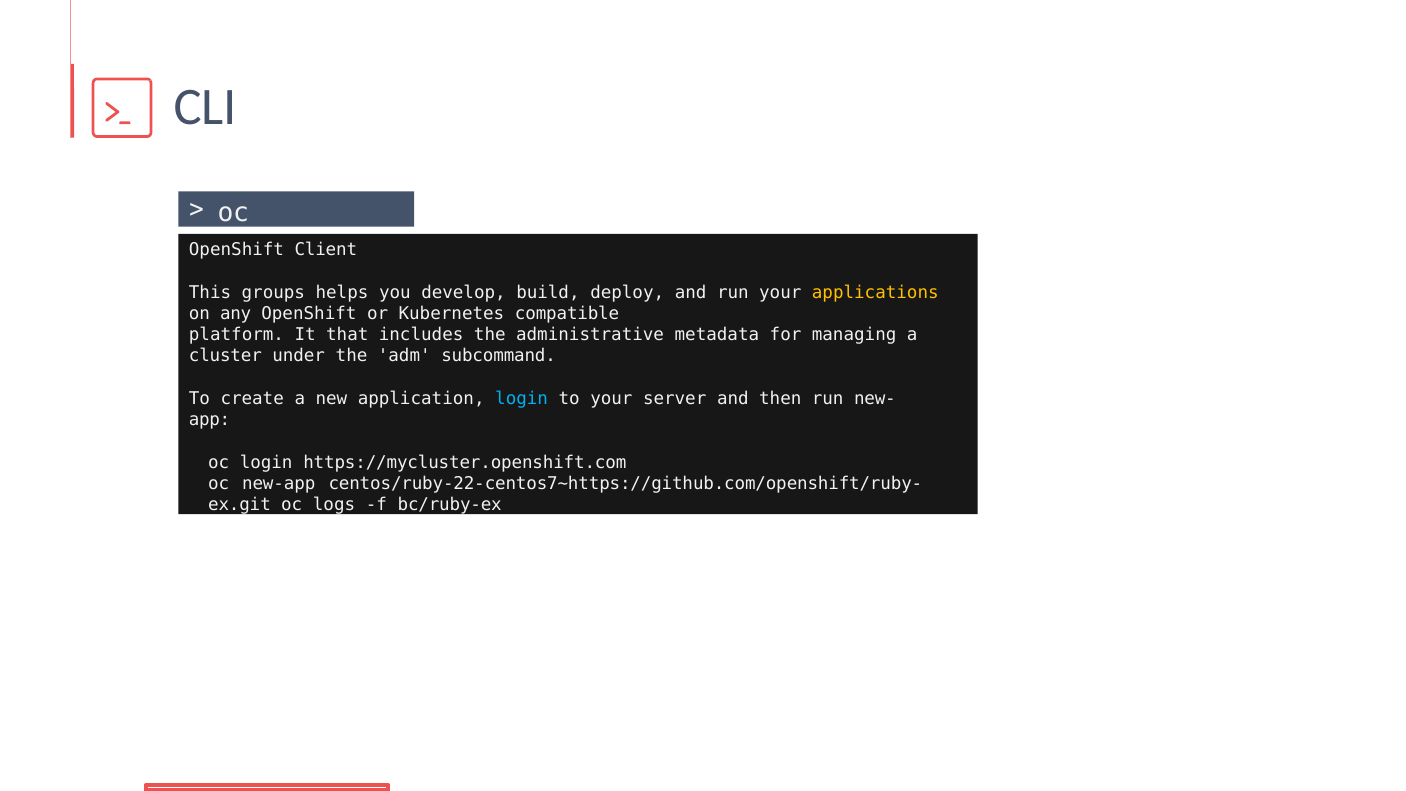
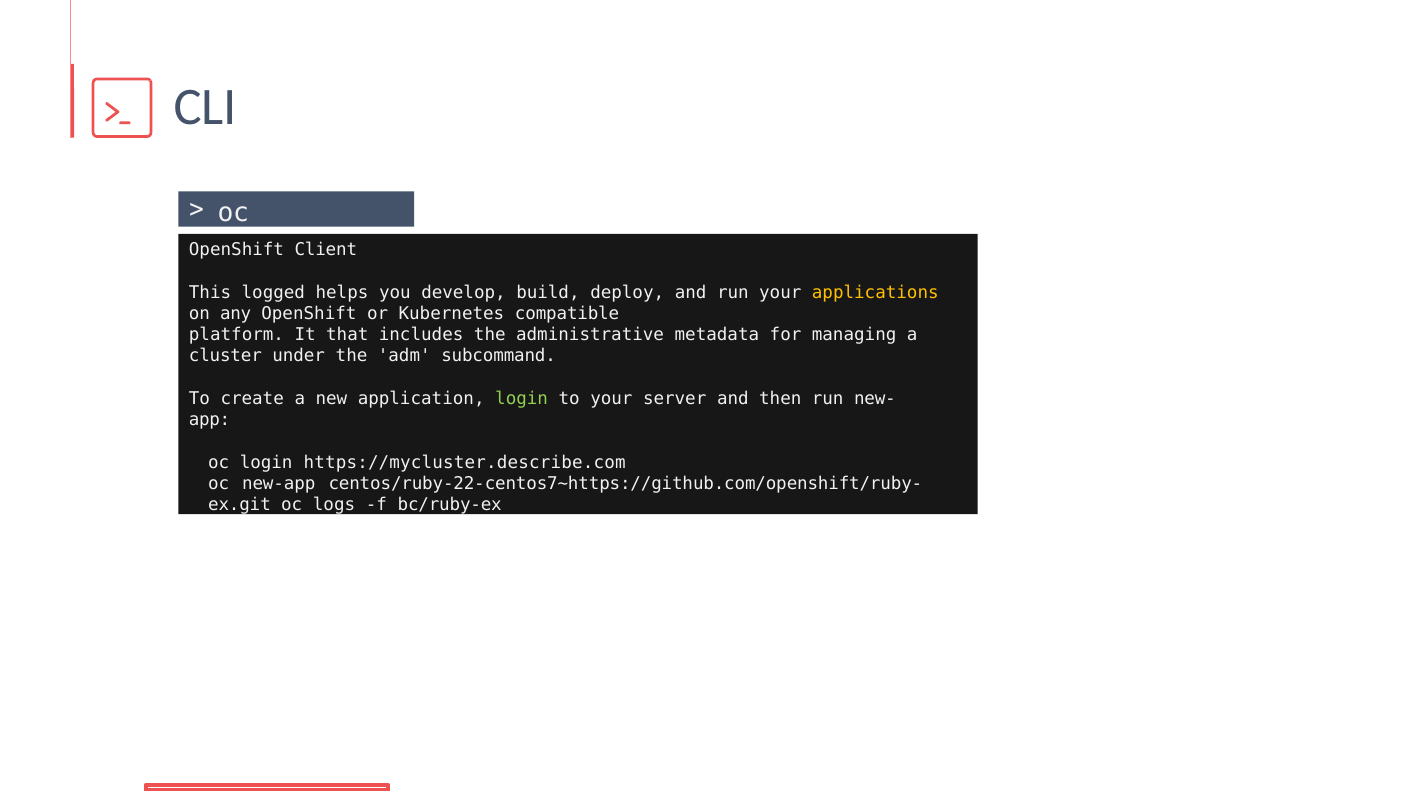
groups: groups -> logged
login at (522, 399) colour: light blue -> light green
https://mycluster.openshift.com: https://mycluster.openshift.com -> https://mycluster.describe.com
